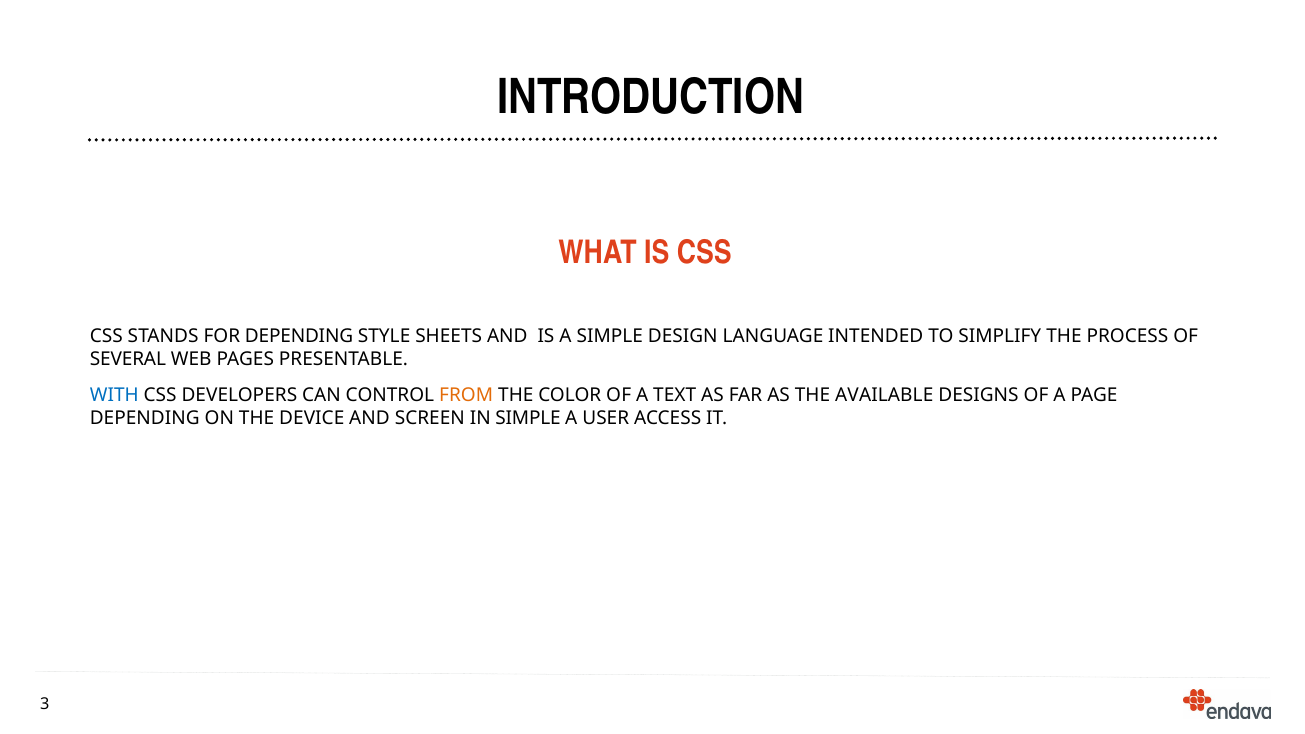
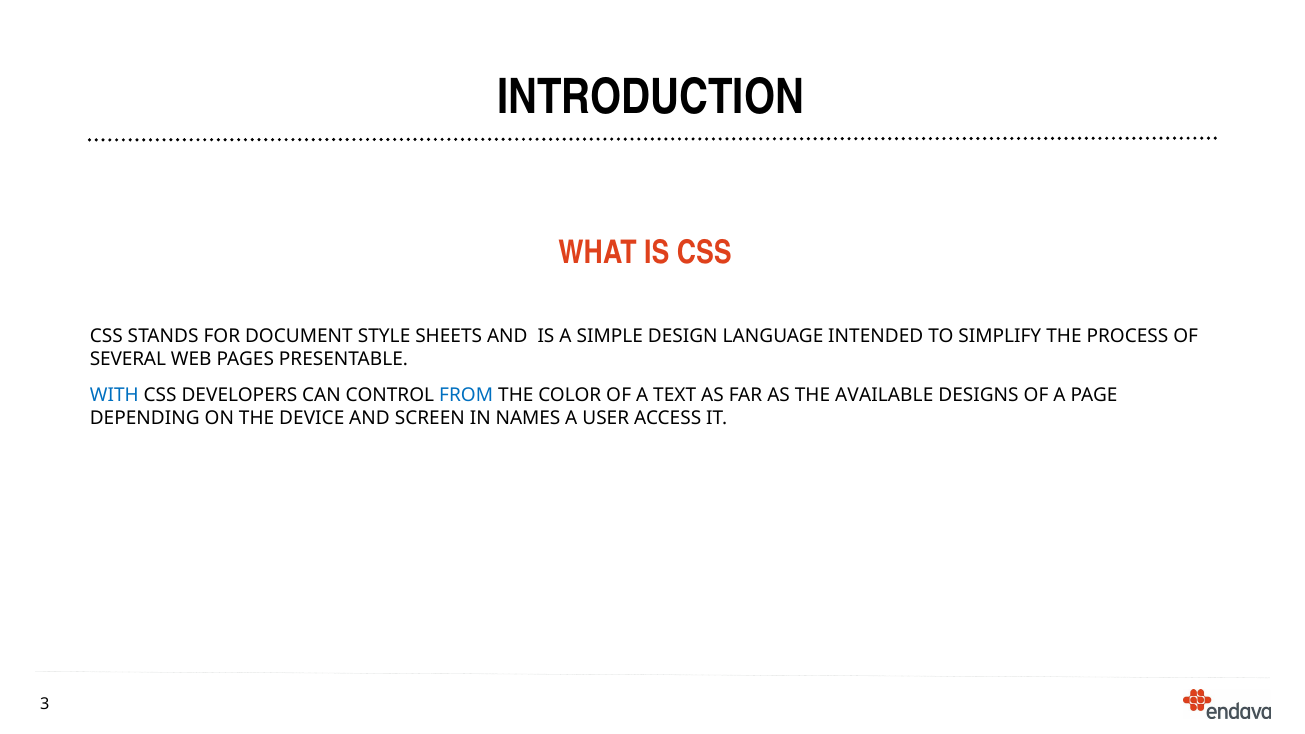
FOR DEPENDING: DEPENDING -> DOCUMENT
FROM colour: orange -> blue
IN SIMPLE: SIMPLE -> NAMES
